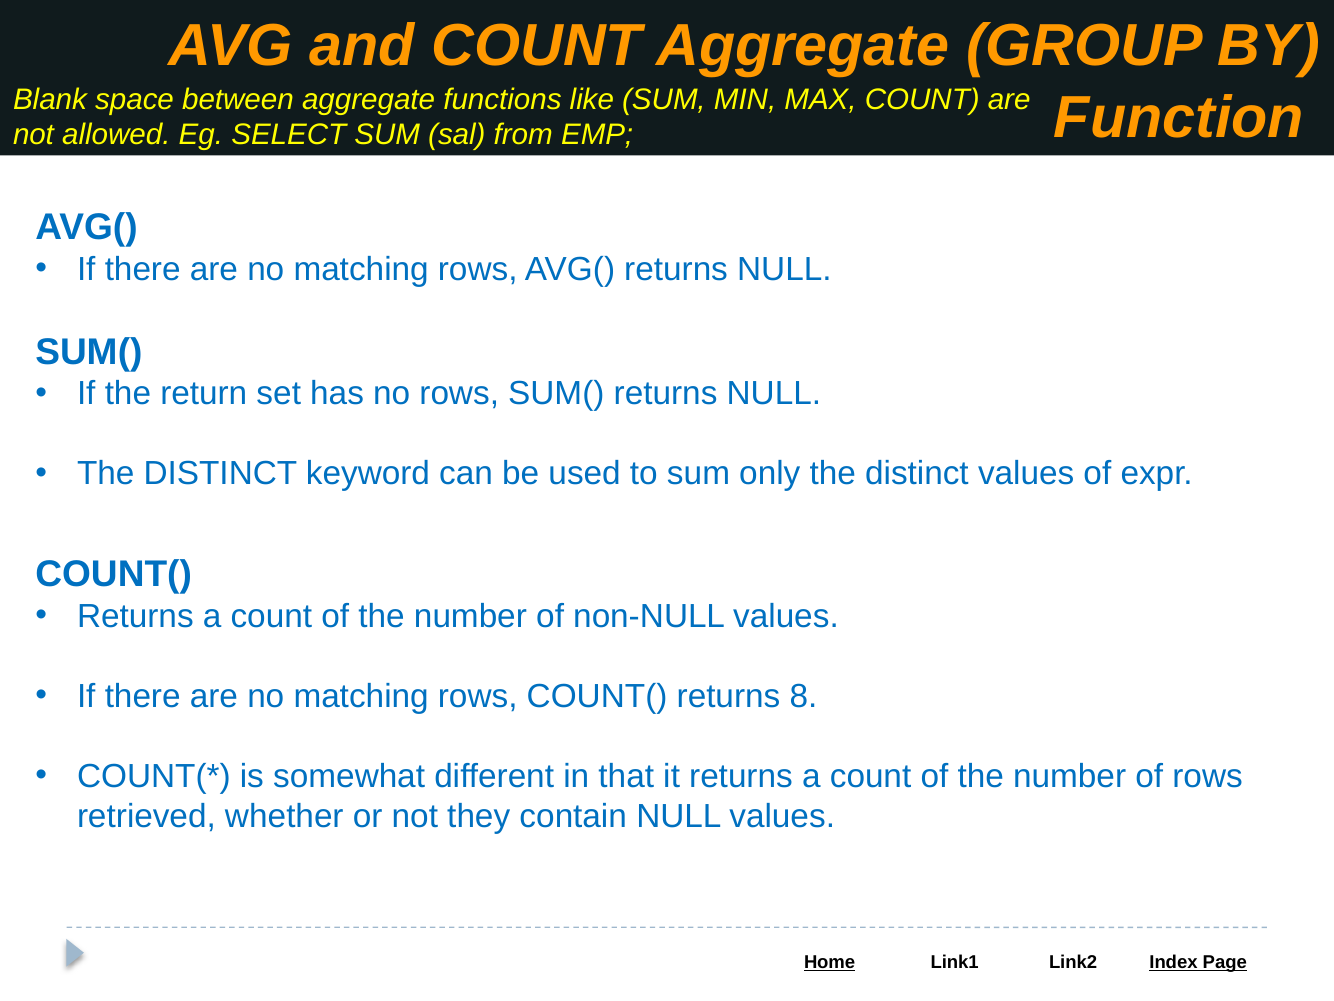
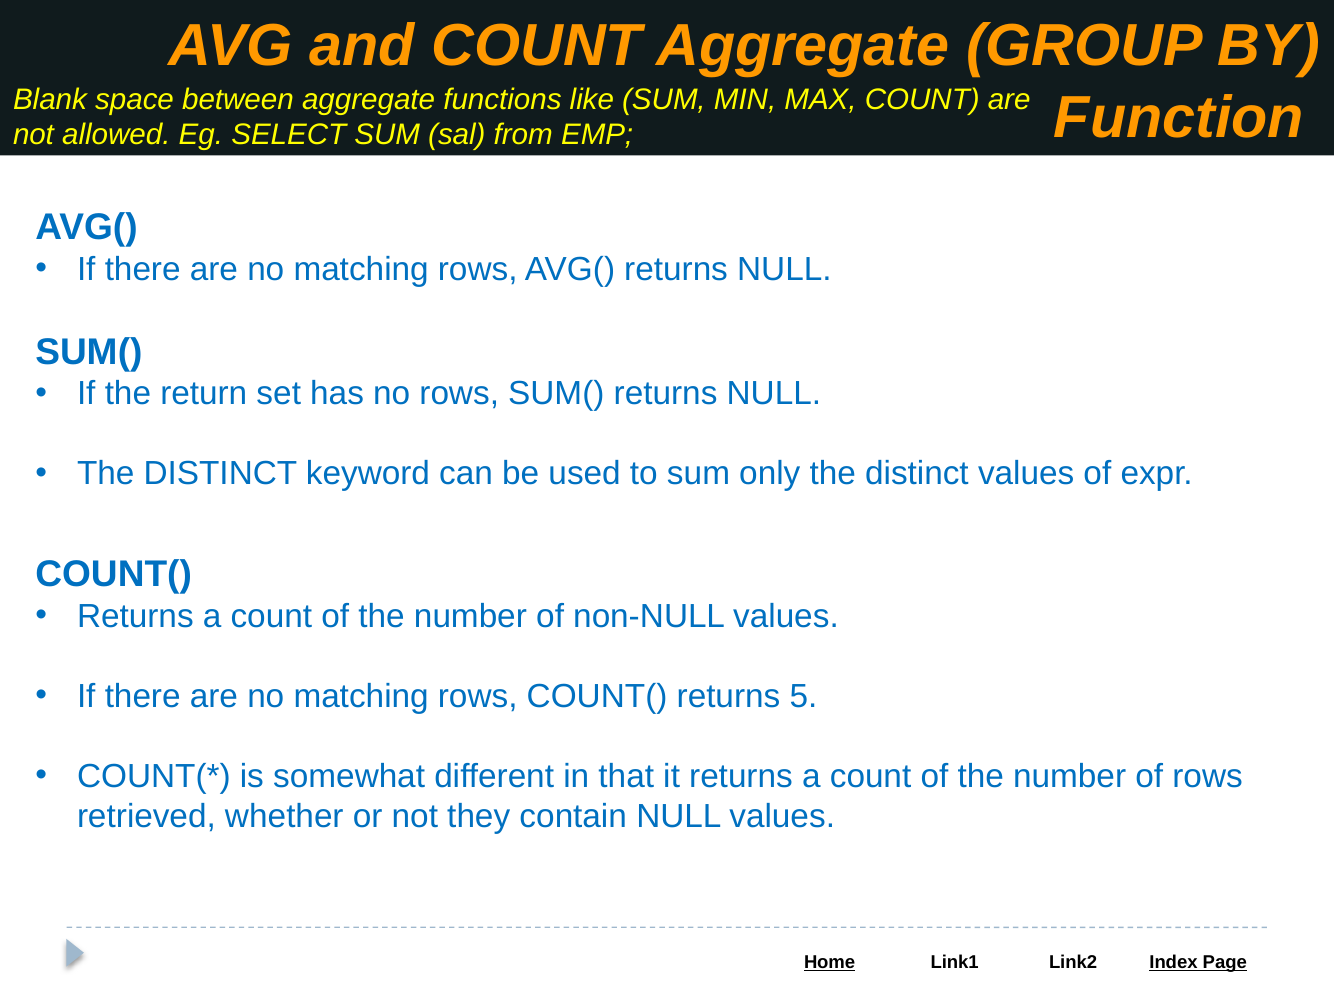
8: 8 -> 5
